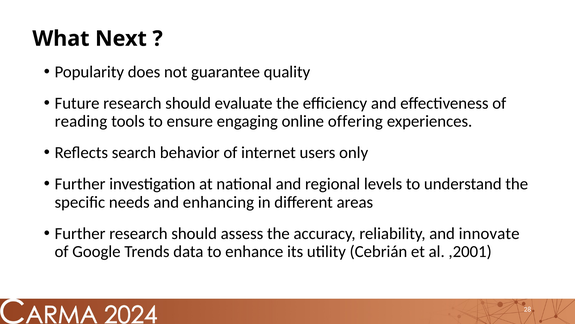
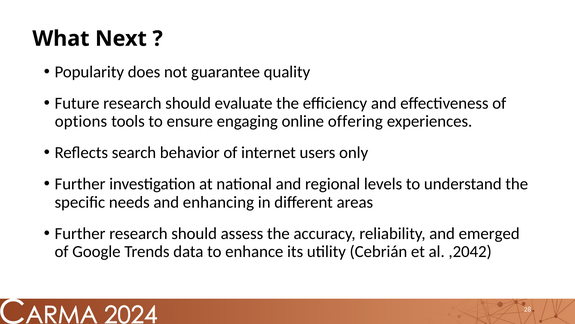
reading: reading -> options
innovate: innovate -> emerged
,2001: ,2001 -> ,2042
